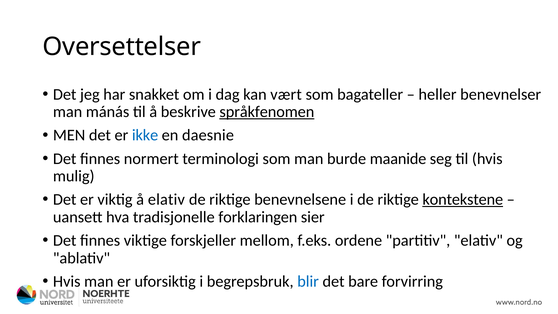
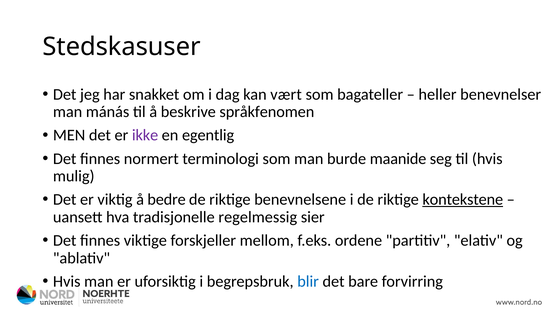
Oversettelser: Oversettelser -> Stedskasuser
språkfenomen underline: present -> none
ikke colour: blue -> purple
daesnie: daesnie -> egentlig
å elativ: elativ -> bedre
forklaringen: forklaringen -> regelmessig
